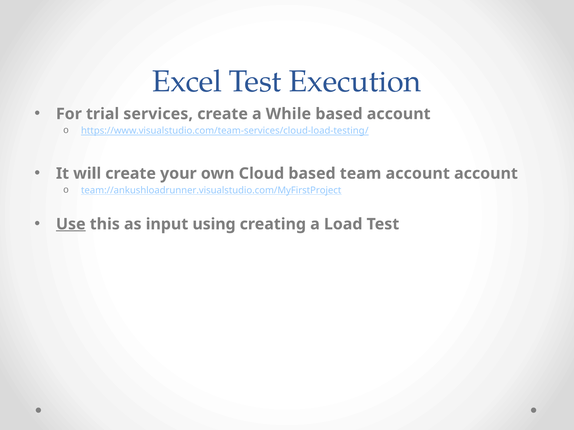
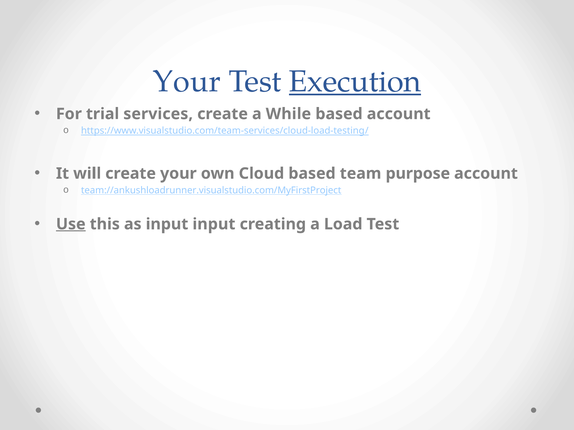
Excel at (187, 82): Excel -> Your
Execution underline: none -> present
team account: account -> purpose
input using: using -> input
